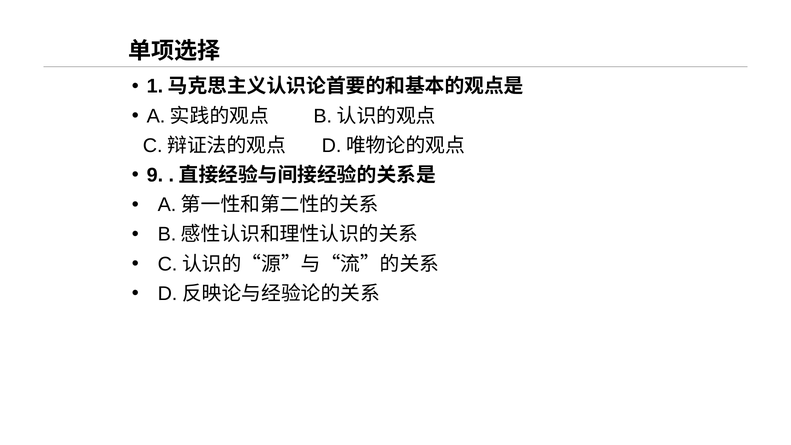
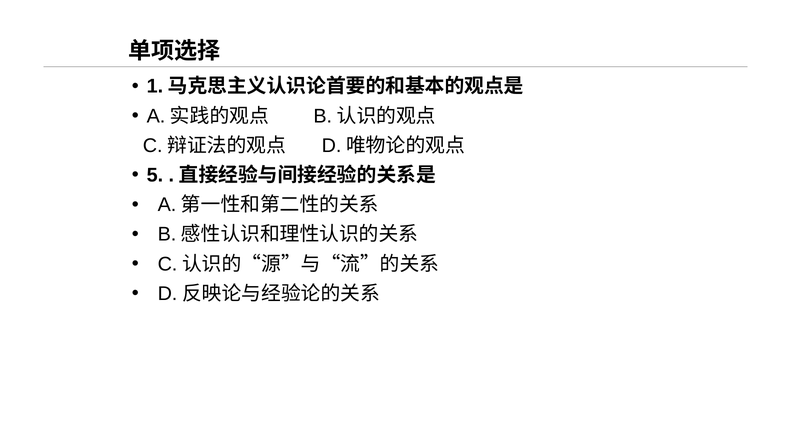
9: 9 -> 5
